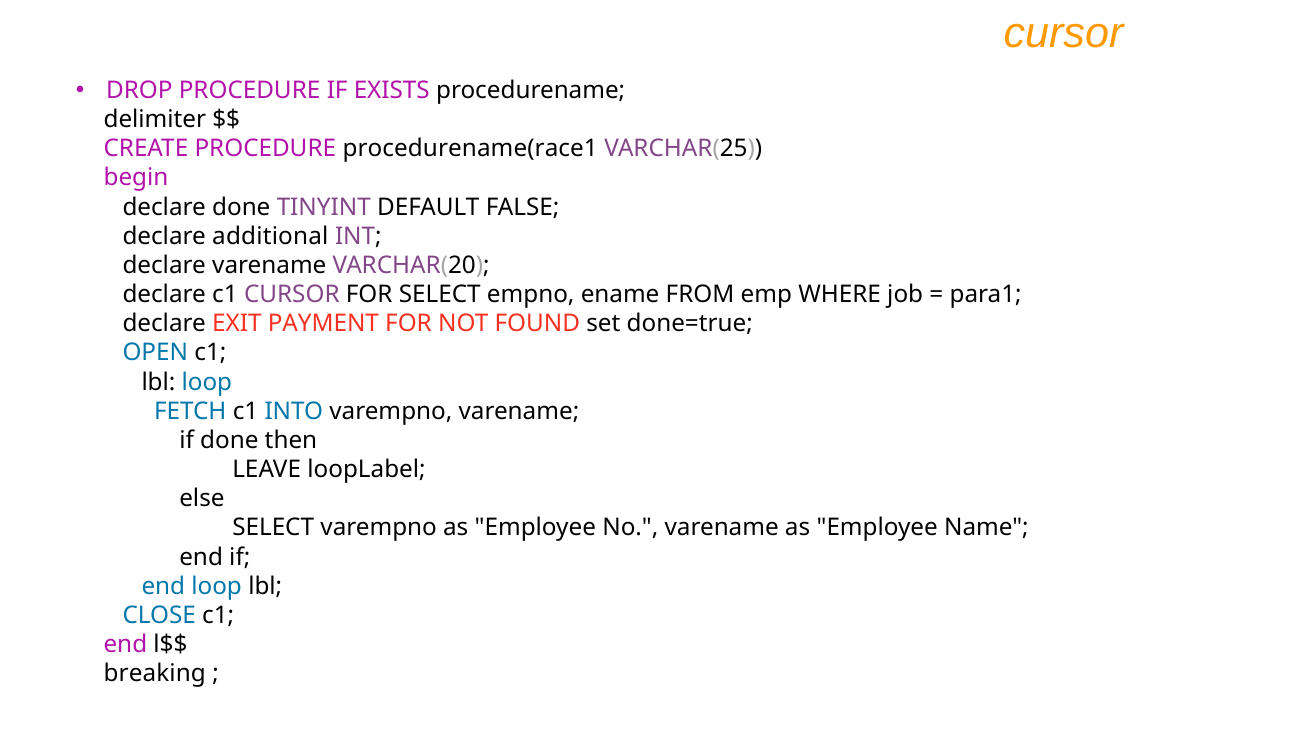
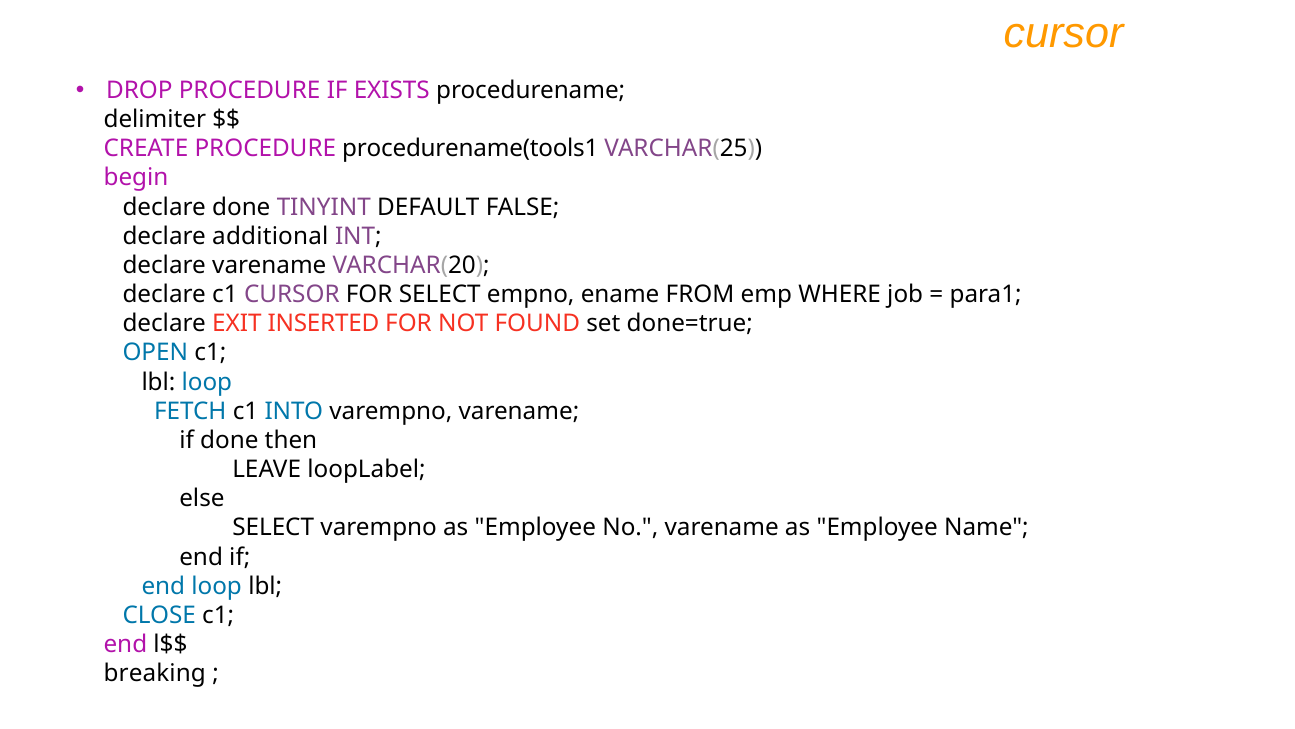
procedurename(race1: procedurename(race1 -> procedurename(tools1
PAYMENT: PAYMENT -> INSERTED
